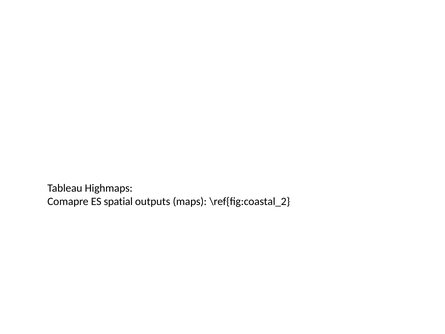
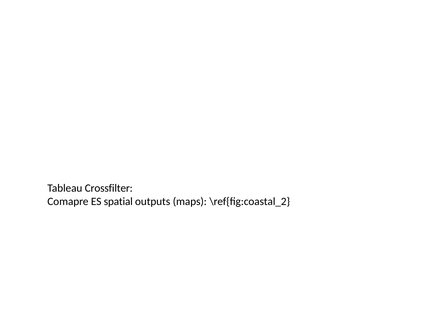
Highmaps: Highmaps -> Crossfilter
